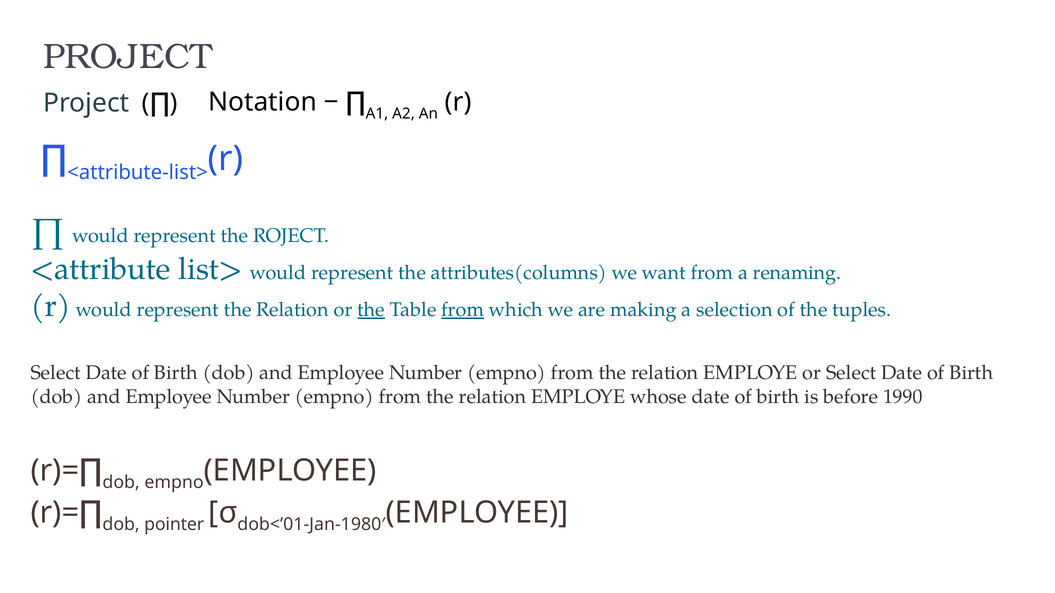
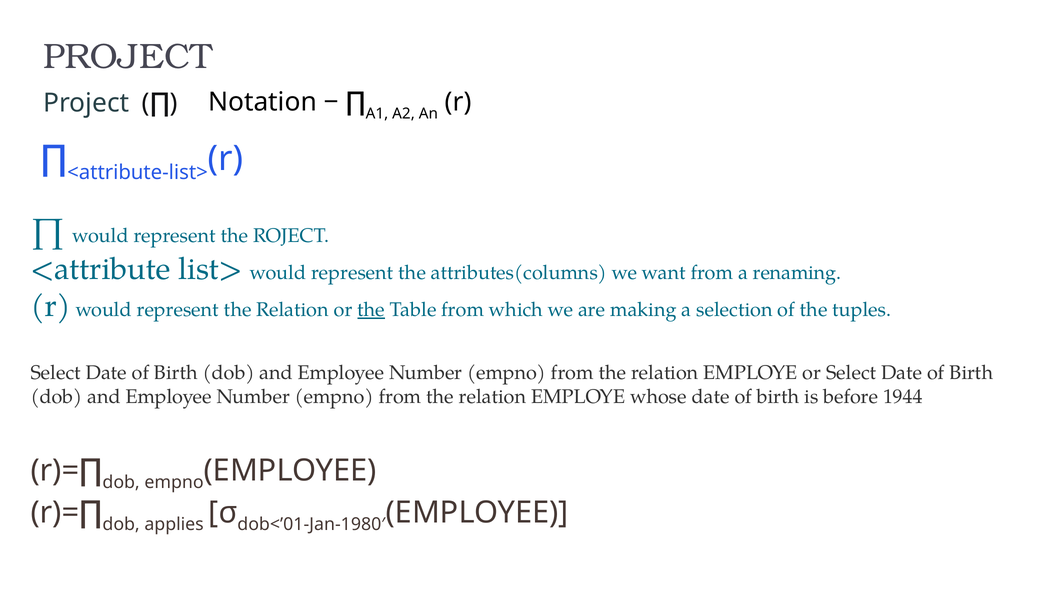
from at (463, 310) underline: present -> none
1990: 1990 -> 1944
pointer: pointer -> applies
